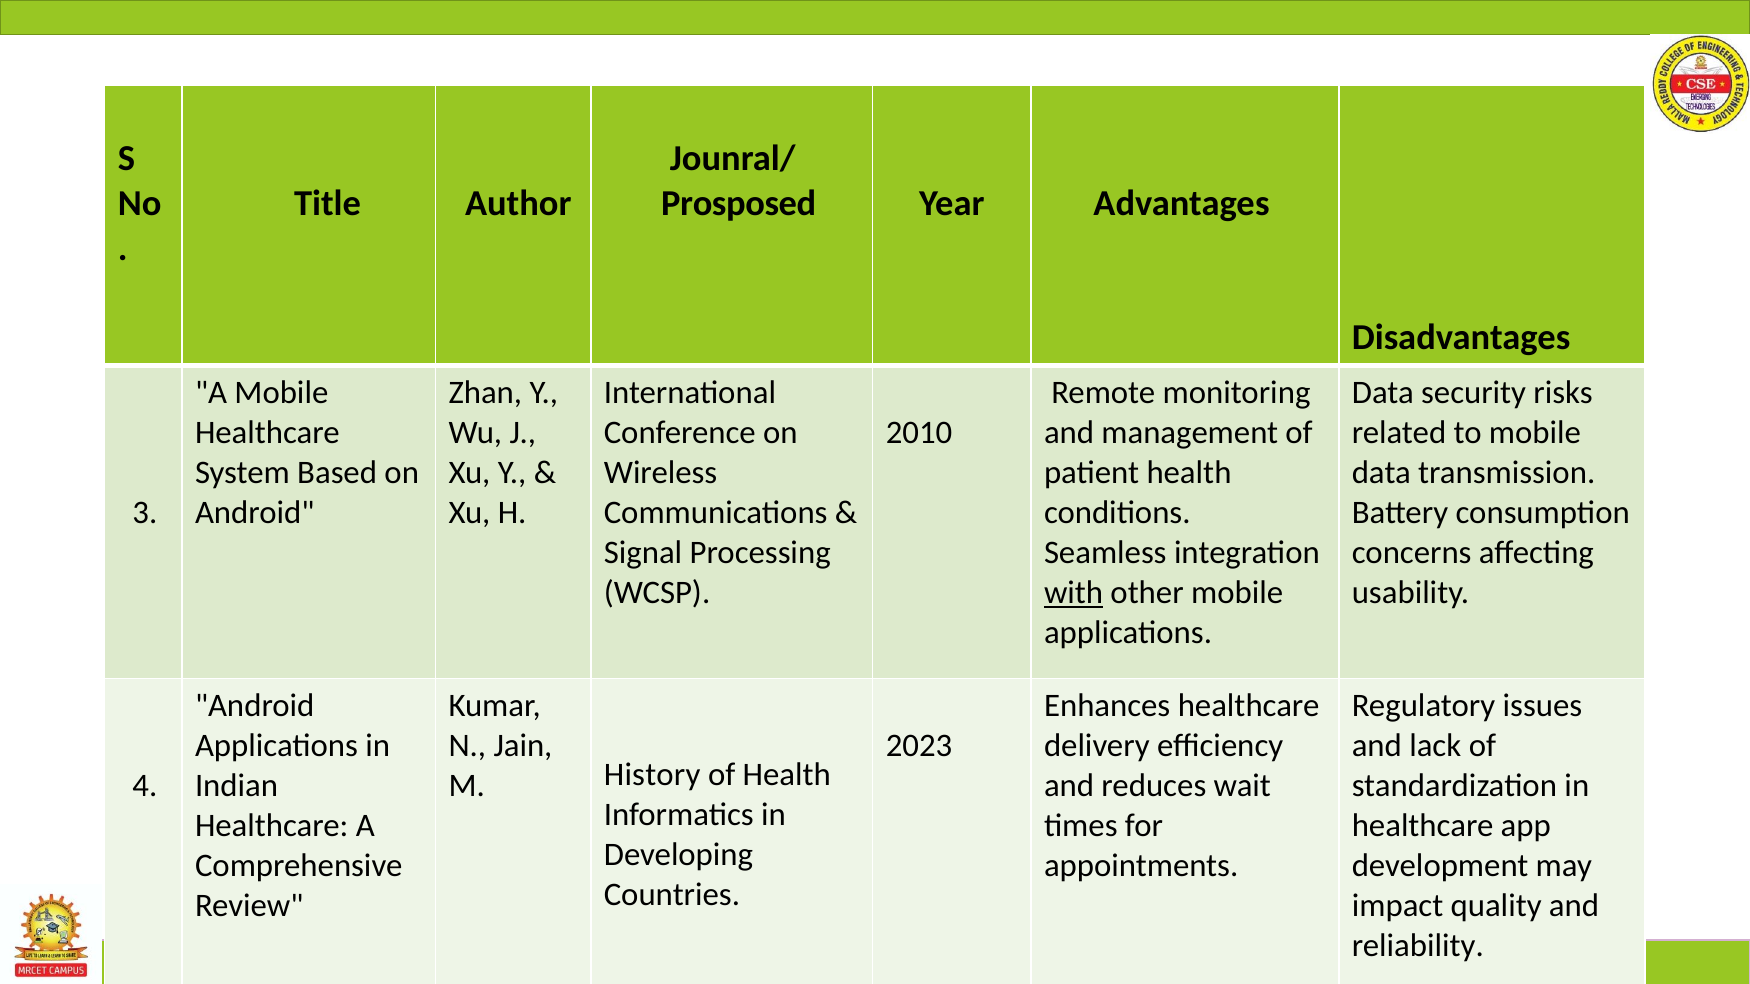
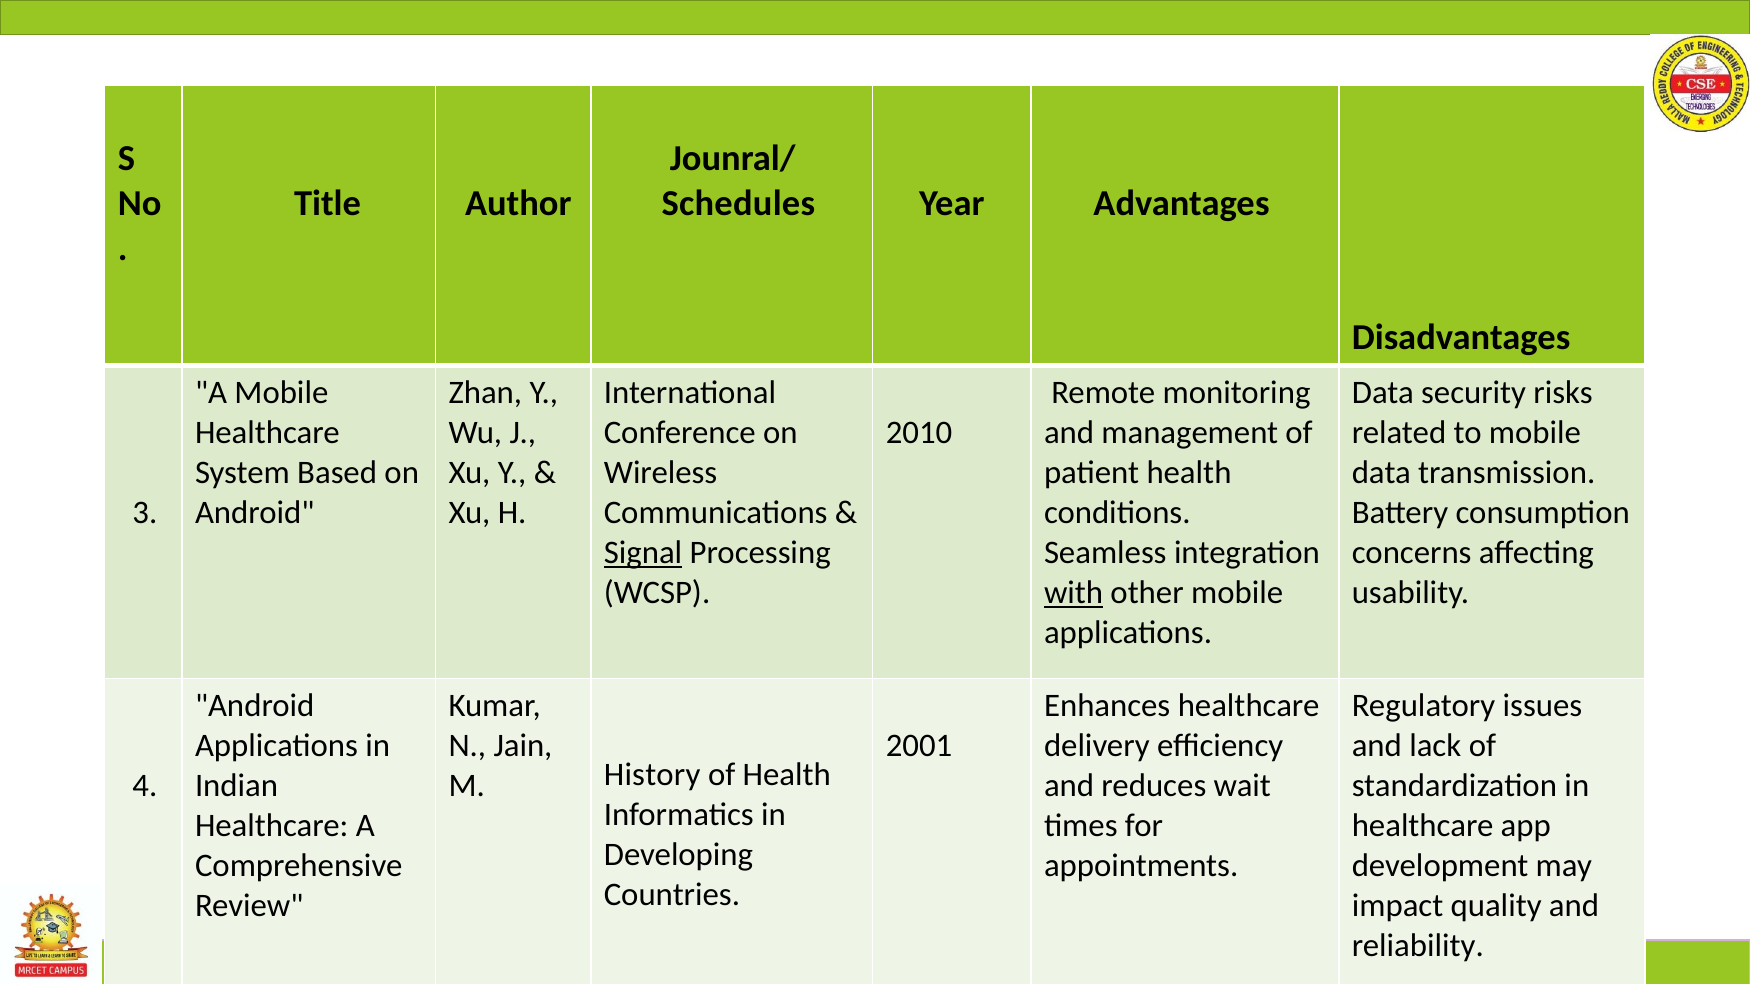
Prosposed: Prosposed -> Schedules
Signal underline: none -> present
2023: 2023 -> 2001
